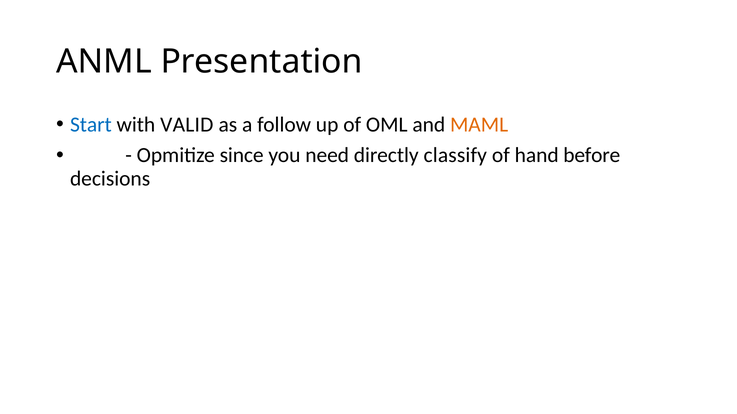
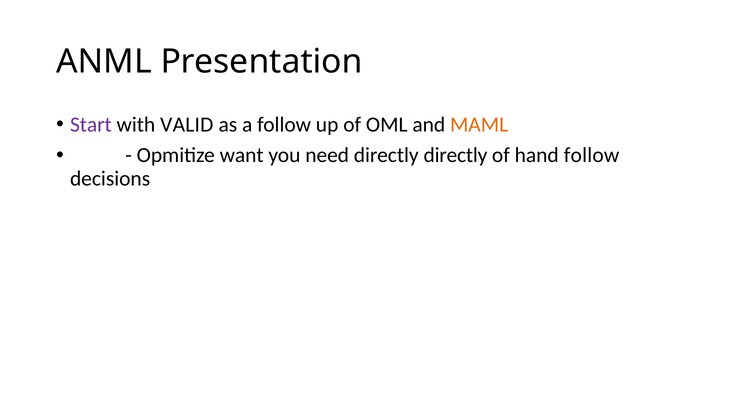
Start colour: blue -> purple
since: since -> want
directly classify: classify -> directly
hand before: before -> follow
